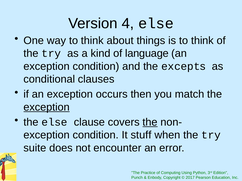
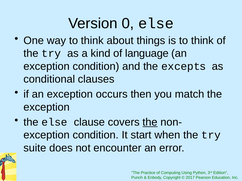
4: 4 -> 0
exception at (47, 107) underline: present -> none
stuff: stuff -> start
